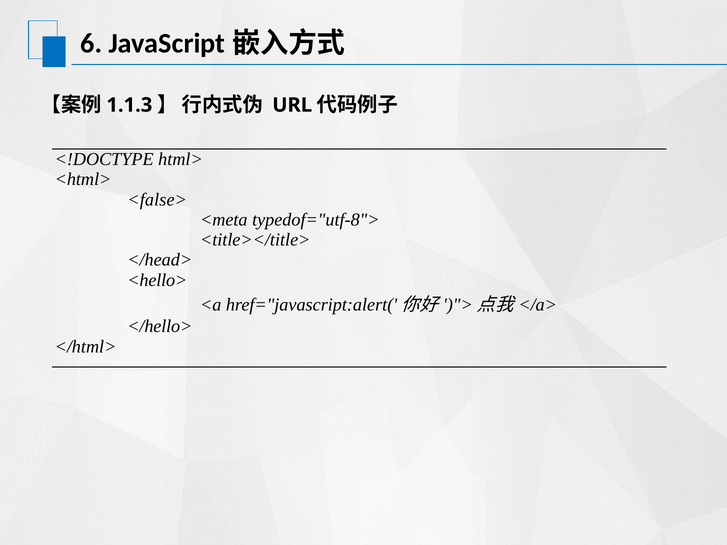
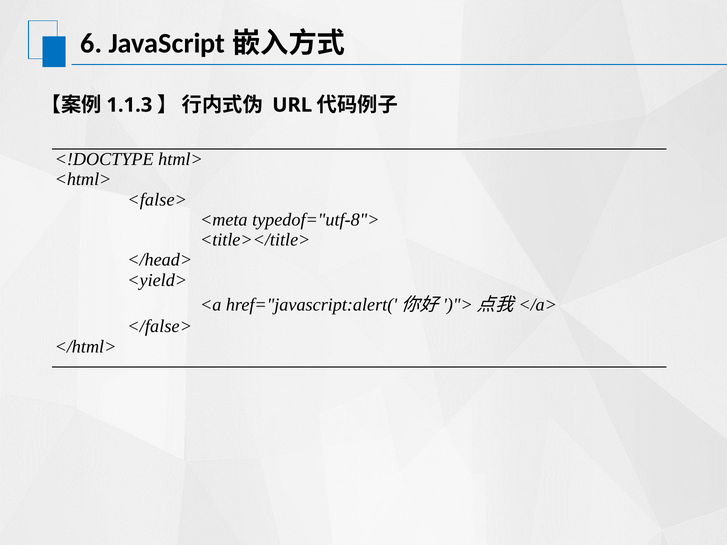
<hello>: <hello> -> <yield>
</hello>: </hello> -> </false>
